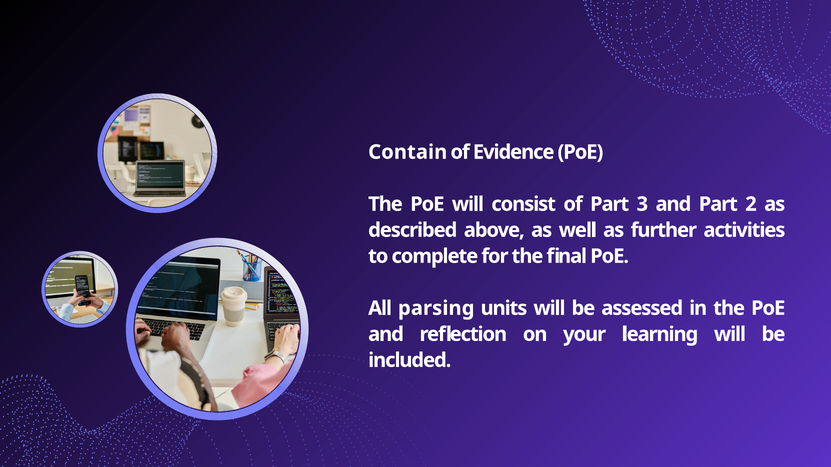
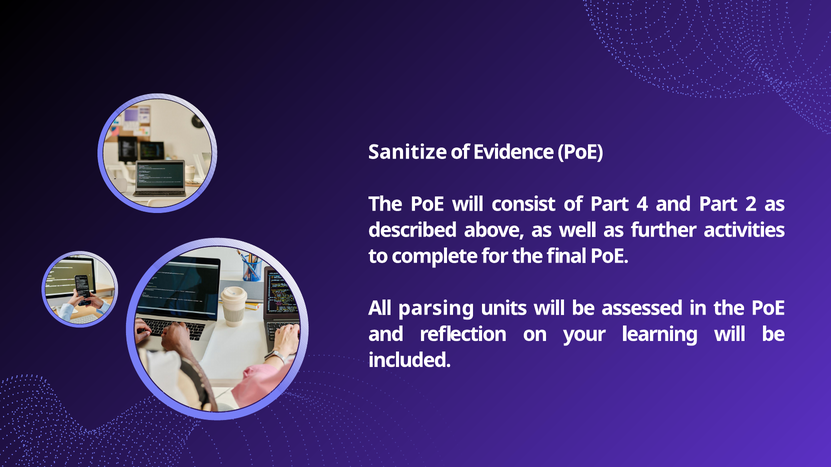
Contain: Contain -> Sanitize
3: 3 -> 4
